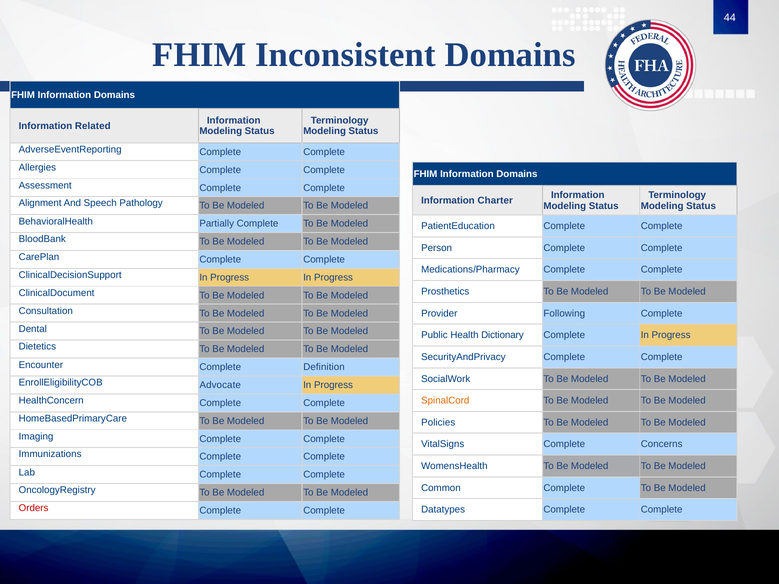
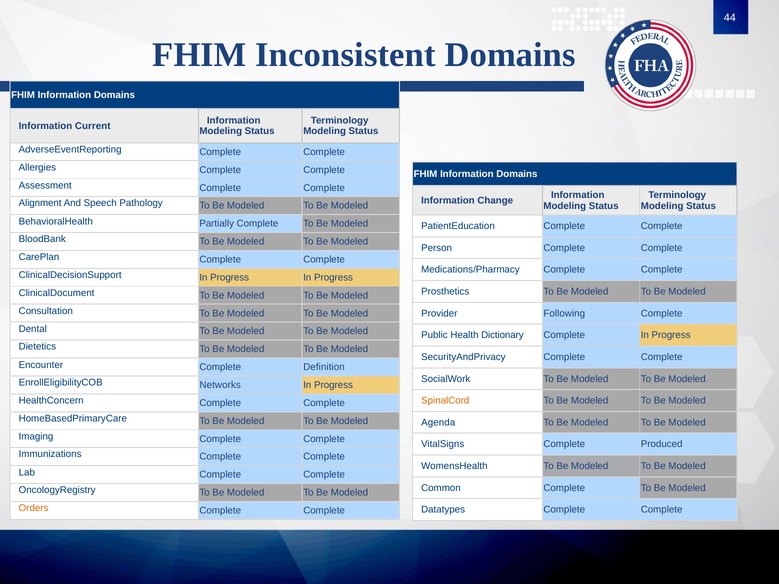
Related: Related -> Current
Charter: Charter -> Change
Advocate: Advocate -> Networks
Policies: Policies -> Agenda
Concerns: Concerns -> Produced
Orders colour: red -> orange
